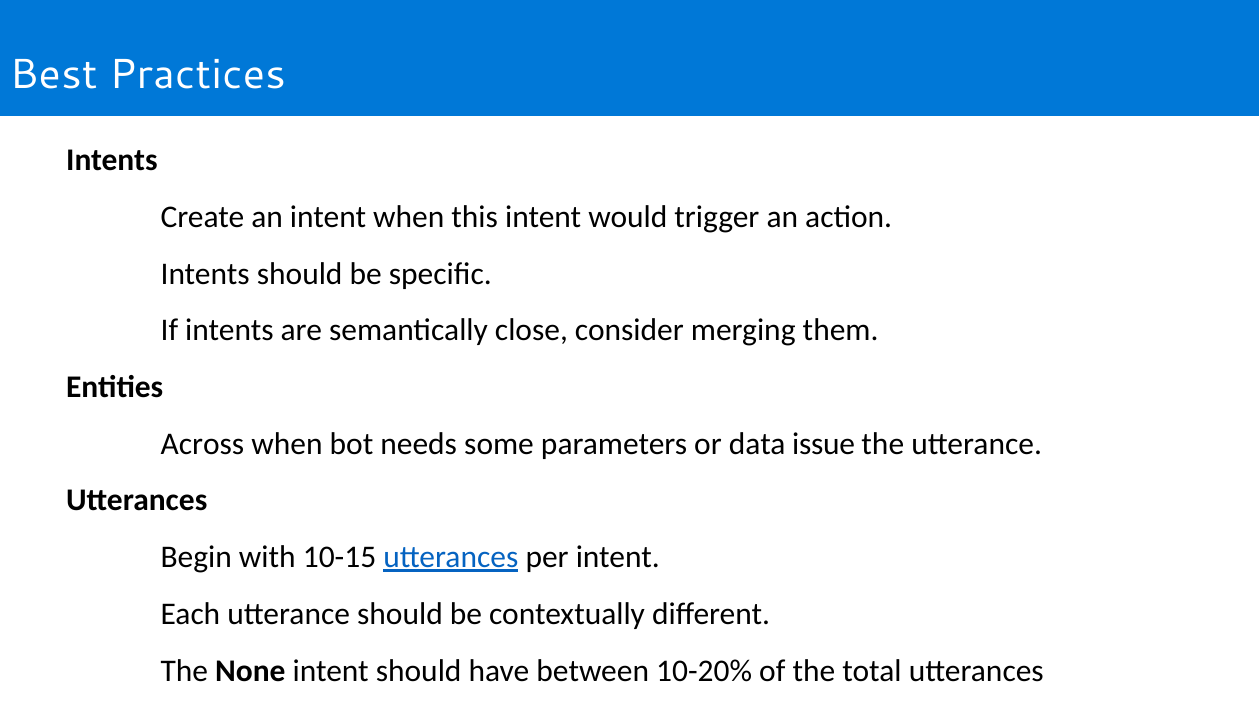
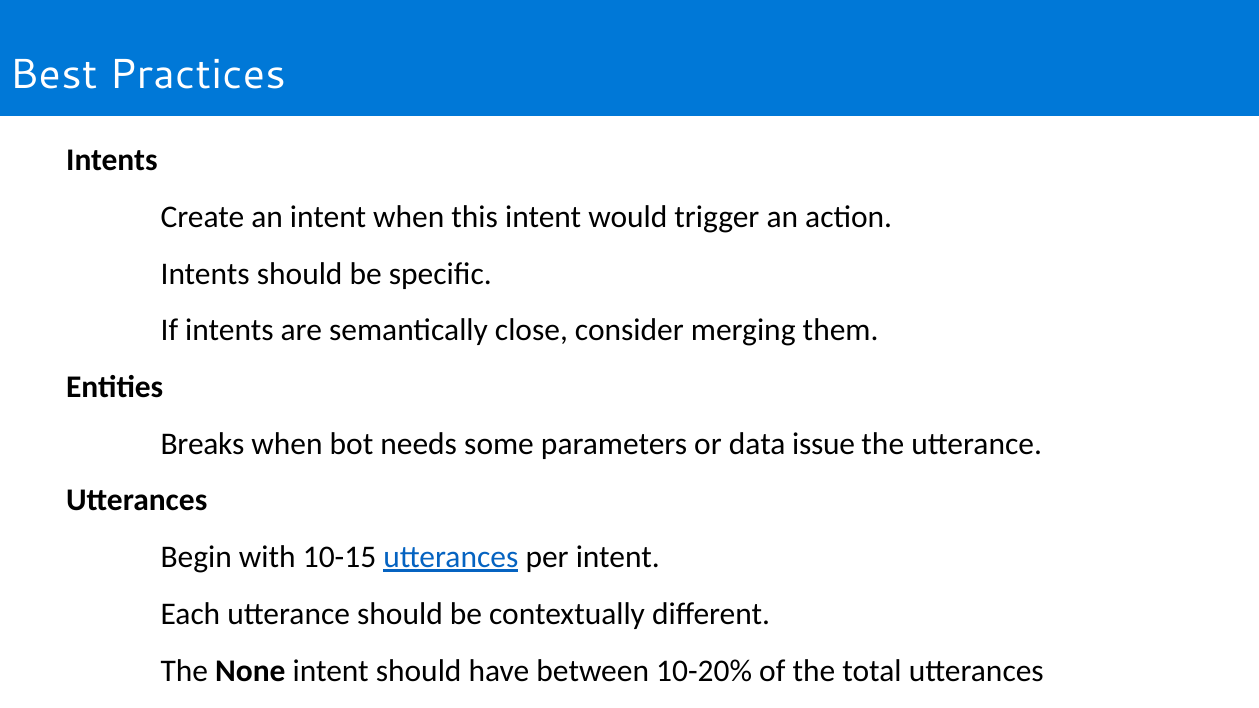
Across: Across -> Breaks
